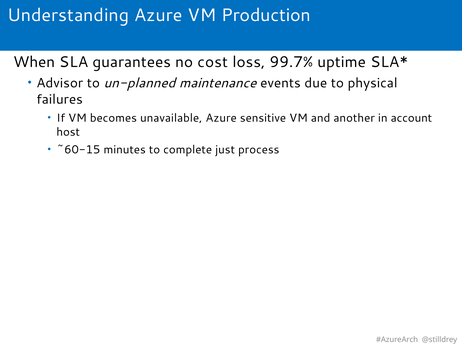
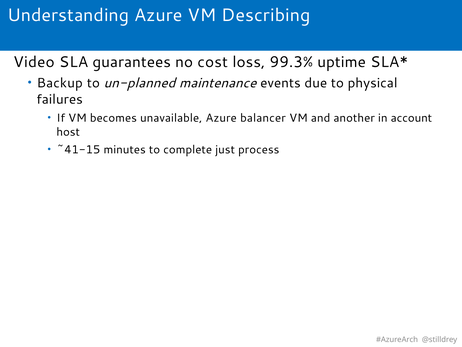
Production: Production -> Describing
When: When -> Video
99.7%: 99.7% -> 99.3%
Advisor: Advisor -> Backup
sensitive: sensitive -> balancer
~60-15: ~60-15 -> ~41-15
